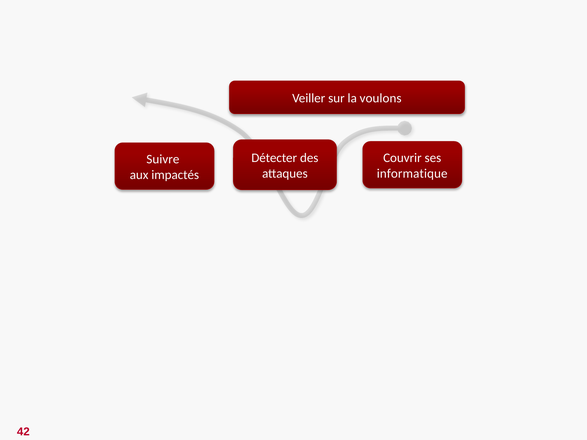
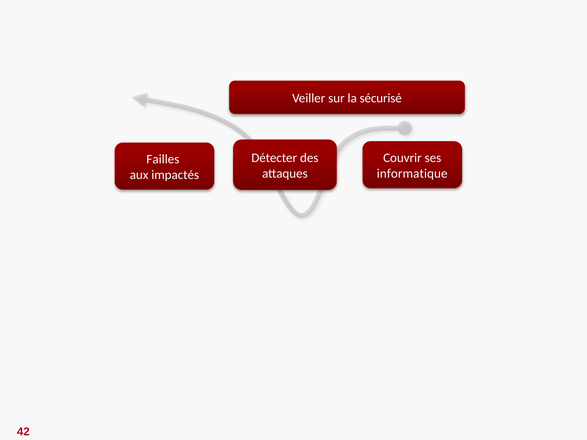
voulons: voulons -> sécurisé
Suivre: Suivre -> Failles
